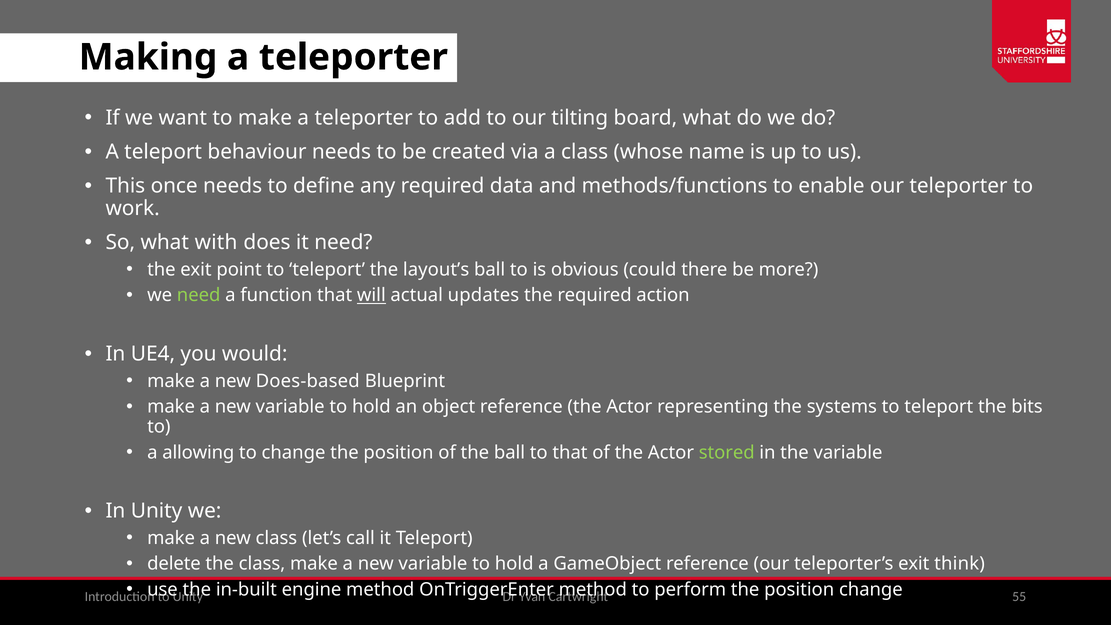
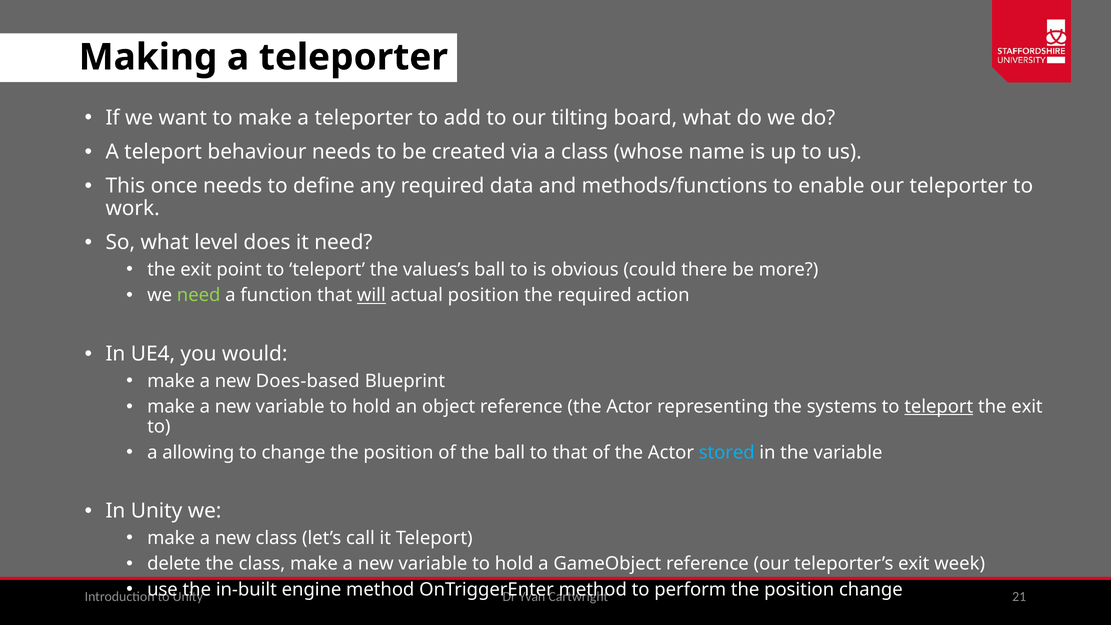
with: with -> level
layout’s: layout’s -> values’s
actual updates: updates -> position
teleport at (939, 407) underline: none -> present
bits at (1027, 407): bits -> exit
stored colour: light green -> light blue
think: think -> week
55: 55 -> 21
